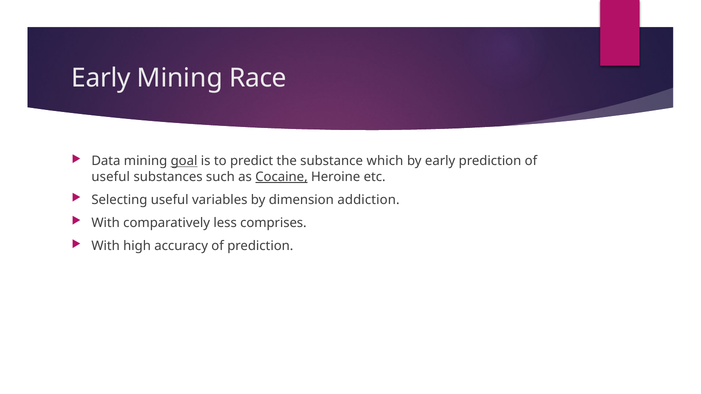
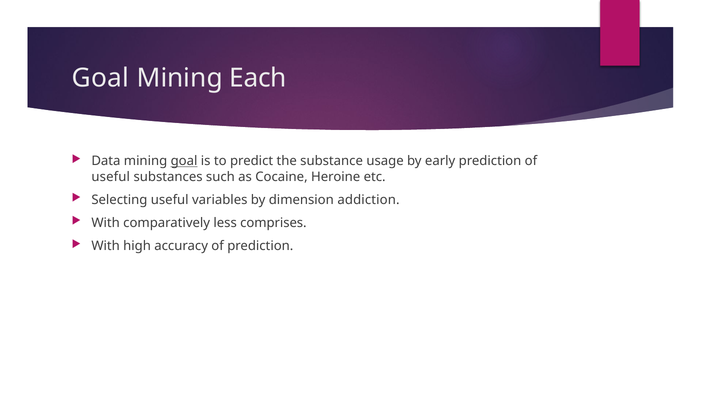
Early at (101, 78): Early -> Goal
Race: Race -> Each
which: which -> usage
Cocaine underline: present -> none
